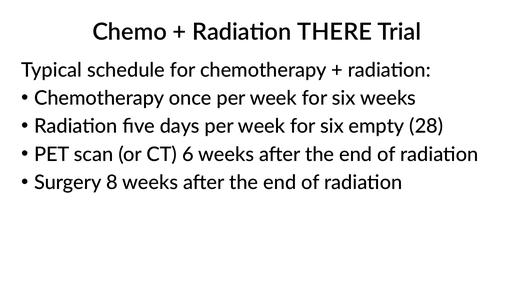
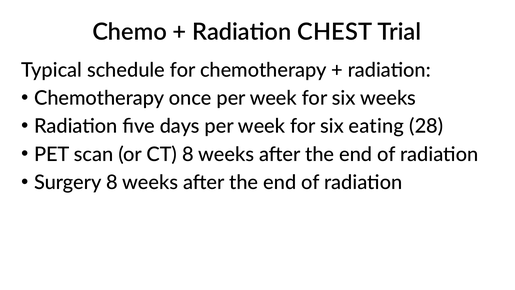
THERE: THERE -> CHEST
empty: empty -> eating
CT 6: 6 -> 8
